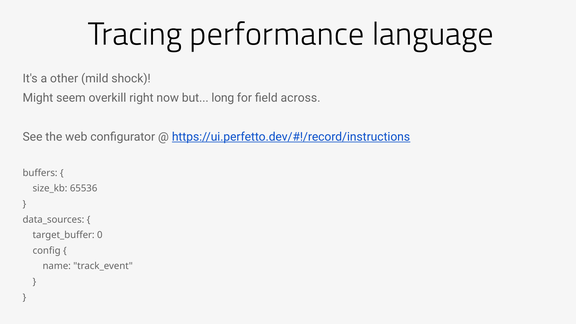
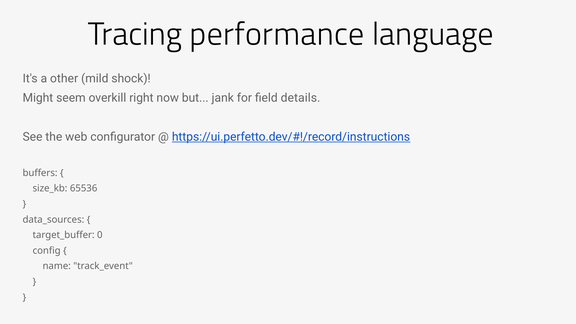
long: long -> jank
across: across -> details
